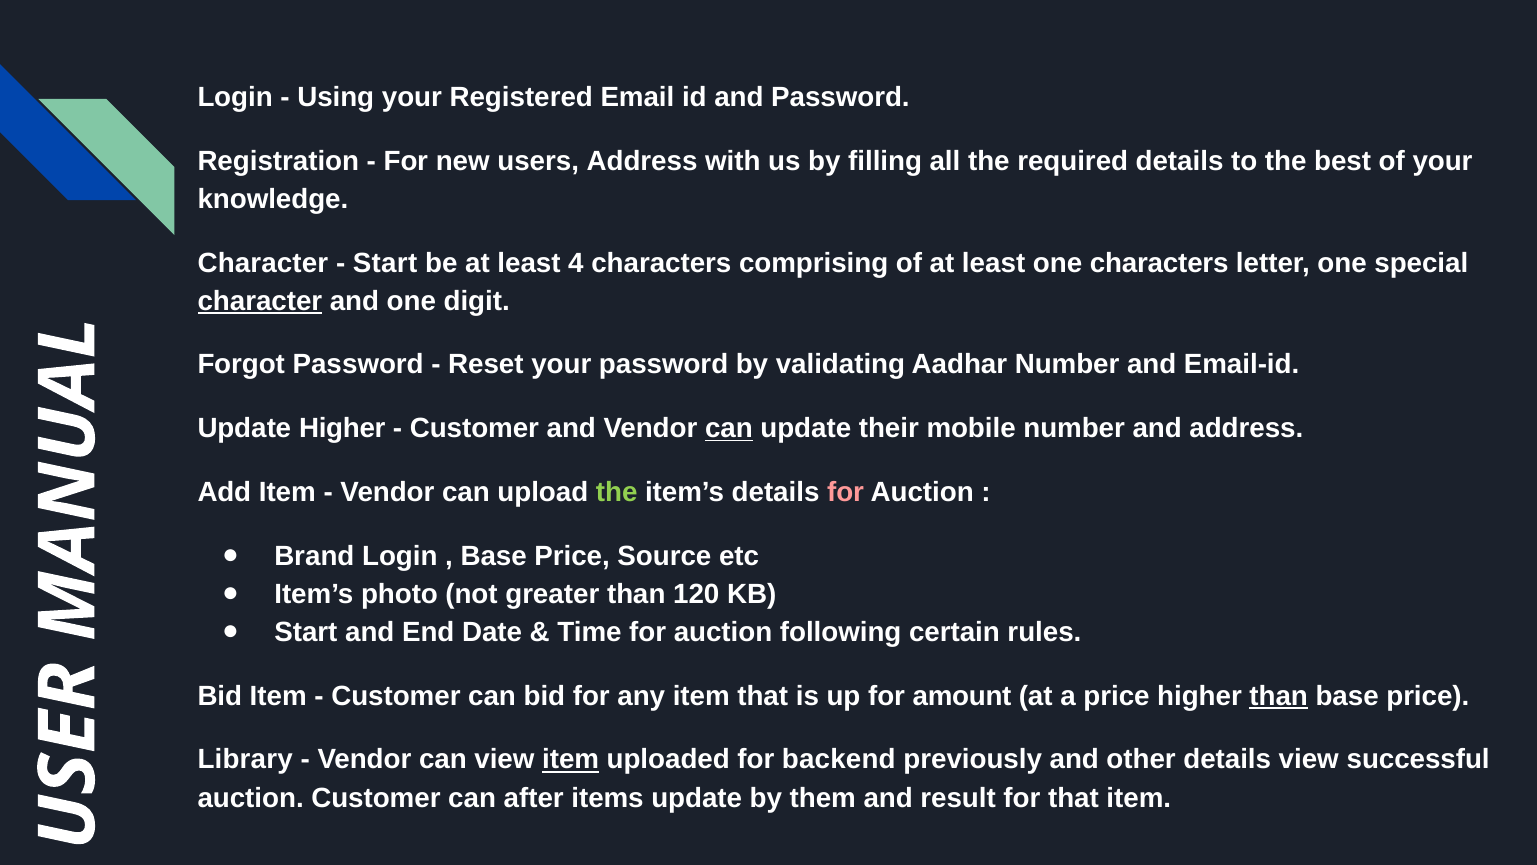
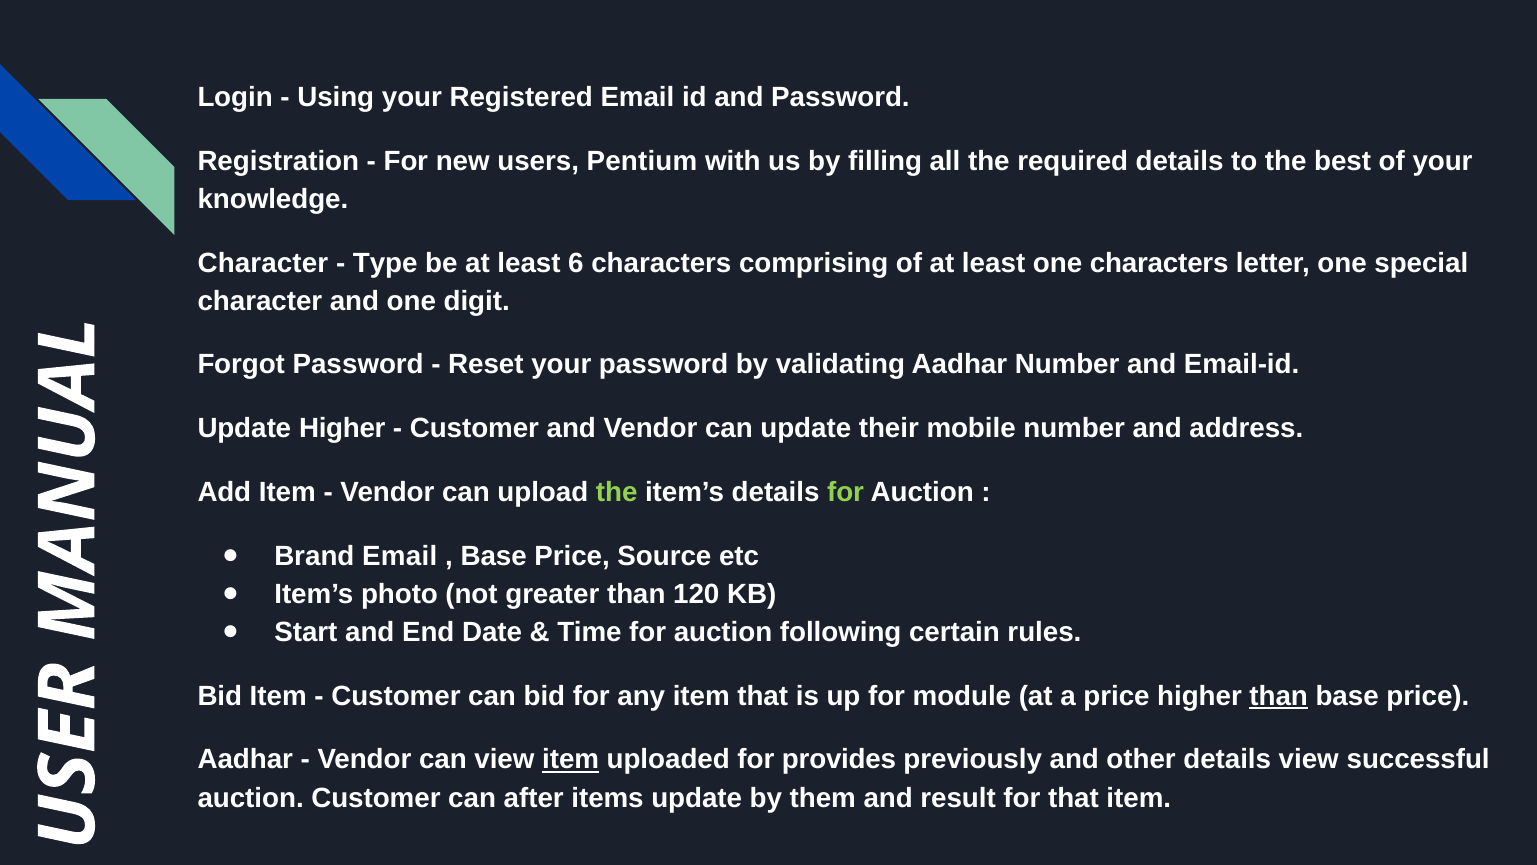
users Address: Address -> Pentium
Start at (385, 263): Start -> Type
4: 4 -> 6
character at (260, 301) underline: present -> none
can at (729, 428) underline: present -> none
for at (846, 492) colour: pink -> light green
Brand Login: Login -> Email
amount: amount -> module
Library at (245, 759): Library -> Aadhar
backend: backend -> provides
